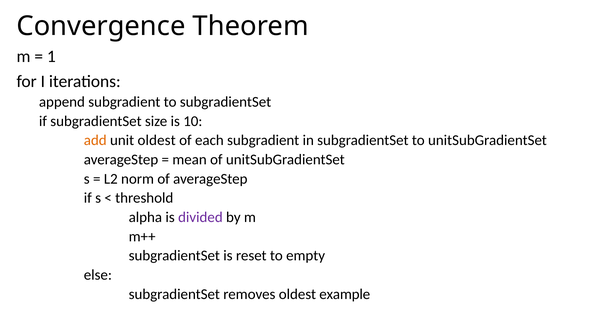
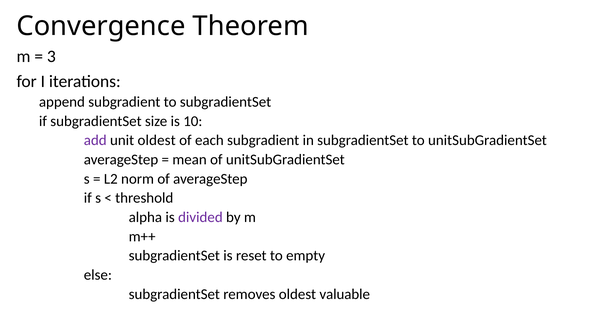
1: 1 -> 3
add colour: orange -> purple
example: example -> valuable
